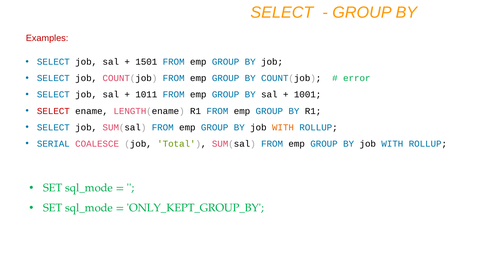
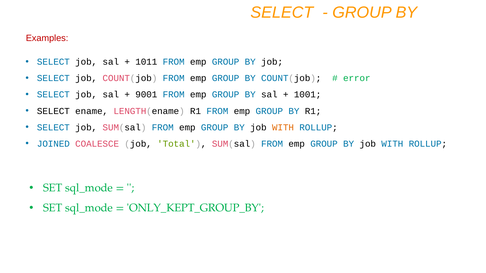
1501: 1501 -> 1011
1011: 1011 -> 9001
SELECT at (53, 111) colour: red -> black
SERIAL: SERIAL -> JOINED
